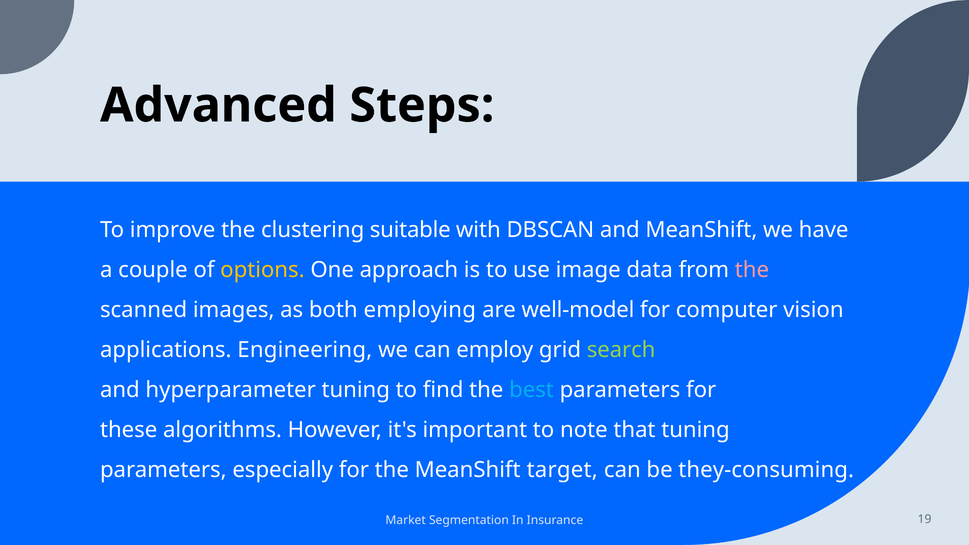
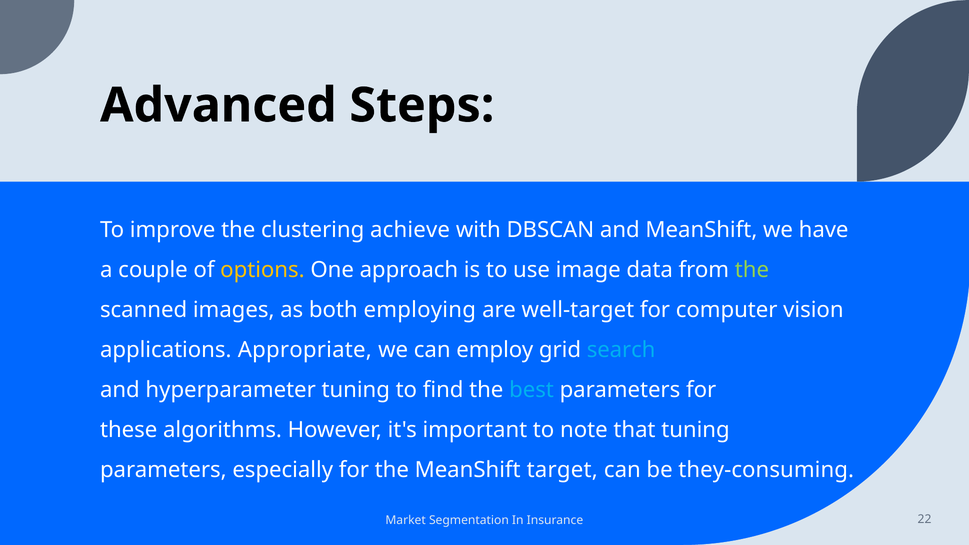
suitable: suitable -> achieve
the at (752, 270) colour: pink -> light green
well-model: well-model -> well-target
Engineering: Engineering -> Appropriate
search colour: light green -> light blue
19: 19 -> 22
